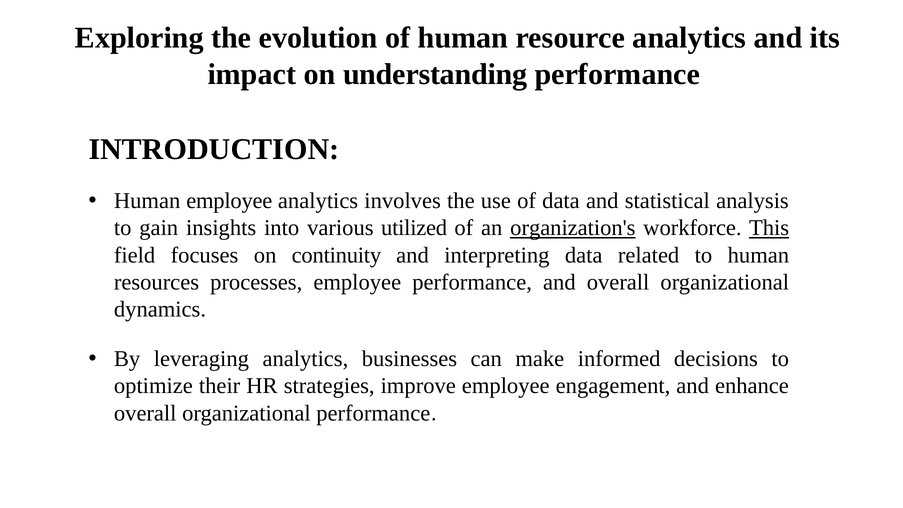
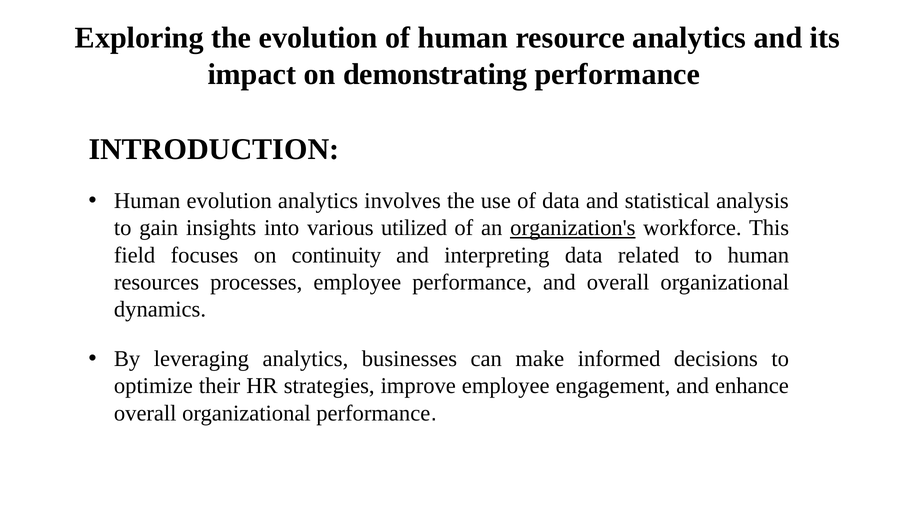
understanding: understanding -> demonstrating
Human employee: employee -> evolution
This underline: present -> none
